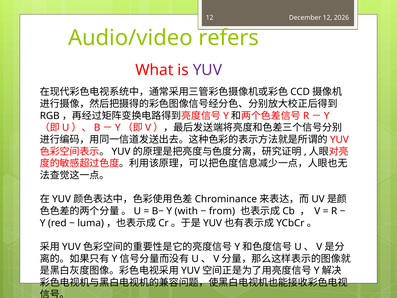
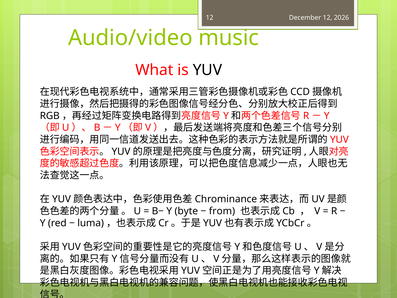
refers: refers -> music
YUV colour: purple -> black
with: with -> byte
